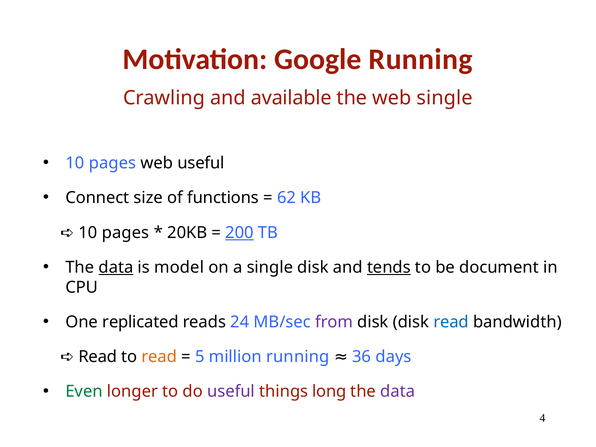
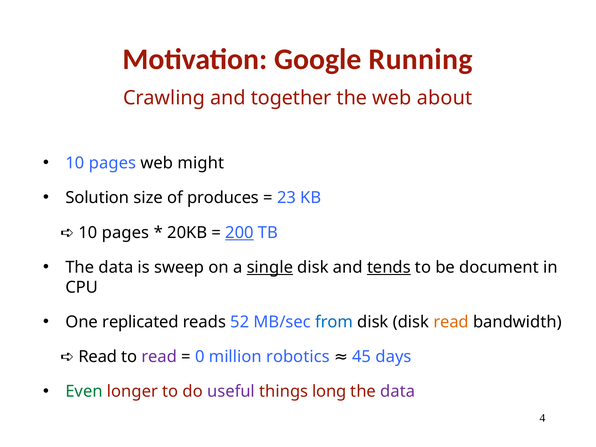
available: available -> together
web single: single -> about
web useful: useful -> might
Connect: Connect -> Solution
functions: functions -> produces
62: 62 -> 23
data at (116, 267) underline: present -> none
model: model -> sweep
single at (270, 267) underline: none -> present
24: 24 -> 52
from colour: purple -> blue
read at (451, 322) colour: blue -> orange
read at (159, 357) colour: orange -> purple
5: 5 -> 0
million running: running -> robotics
36: 36 -> 45
